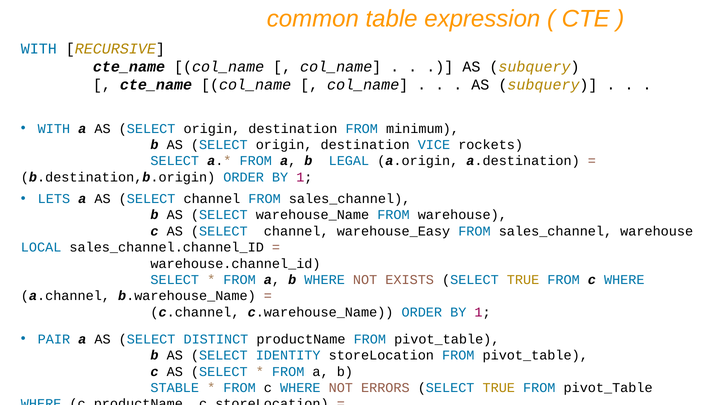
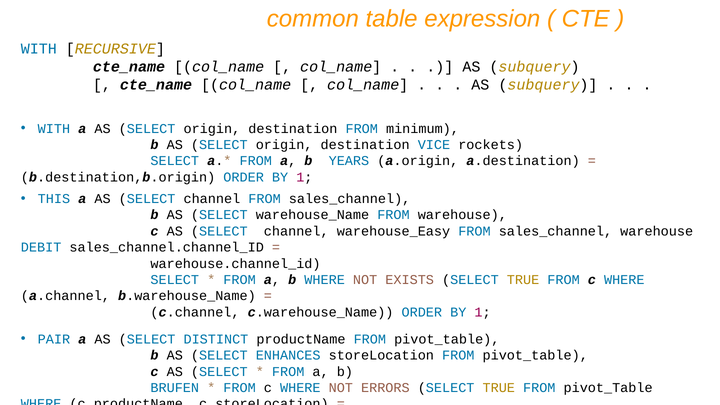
LEGAL: LEGAL -> YEARS
LETS: LETS -> THIS
LOCAL: LOCAL -> DEBIT
IDENTITY: IDENTITY -> ENHANCES
STABLE: STABLE -> BRUFEN
